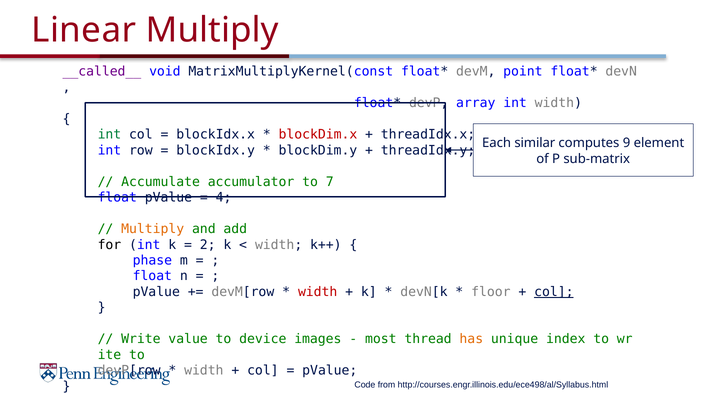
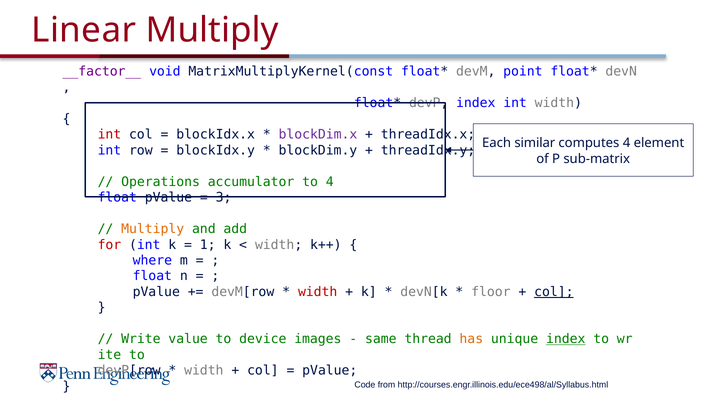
__called__: __called__ -> __factor__
devP array: array -> index
int at (109, 135) colour: green -> red
blockDim.x colour: red -> purple
computes 9: 9 -> 4
Accumulate: Accumulate -> Operations
to 7: 7 -> 4
4: 4 -> 3
for colour: black -> red
2: 2 -> 1
phase: phase -> where
most: most -> same
index at (566, 339) underline: none -> present
